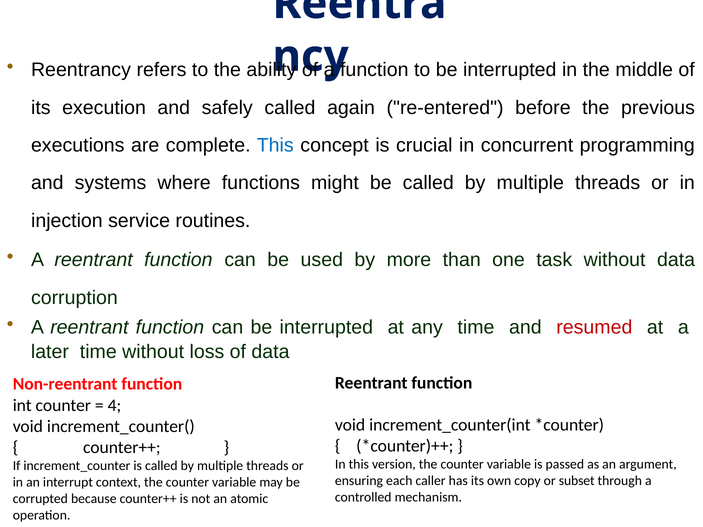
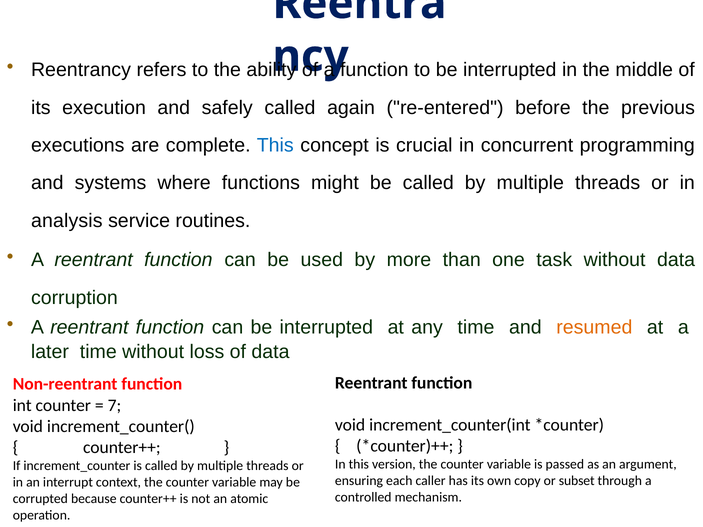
injection: injection -> analysis
resumed colour: red -> orange
4: 4 -> 7
